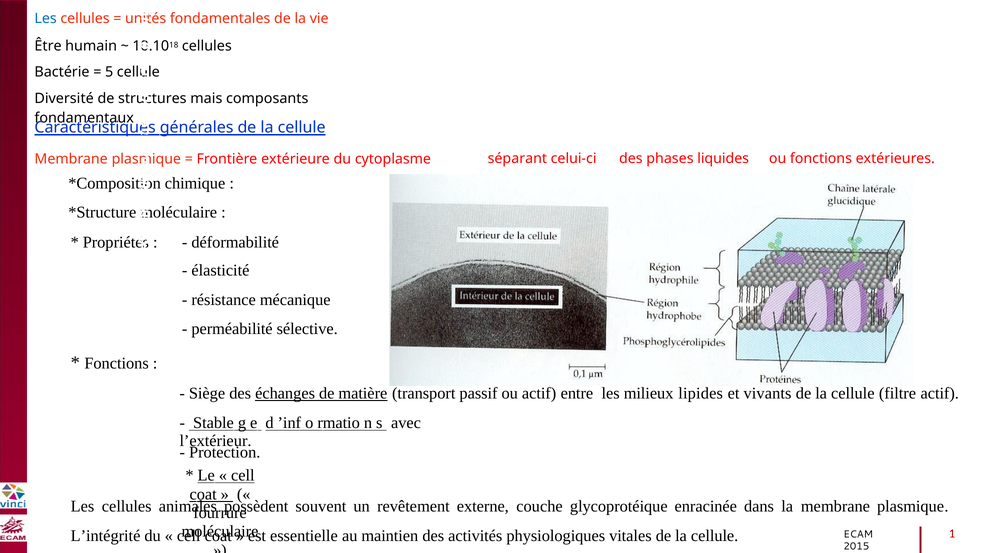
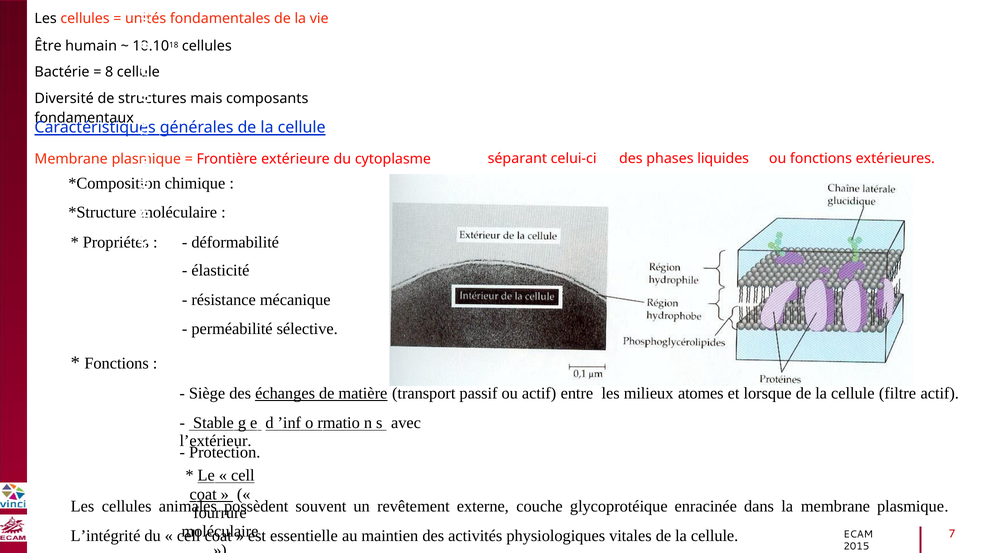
Les at (46, 19) colour: blue -> black
5: 5 -> 8
lipides: lipides -> atomes
vivants: vivants -> lorsque
1: 1 -> 7
